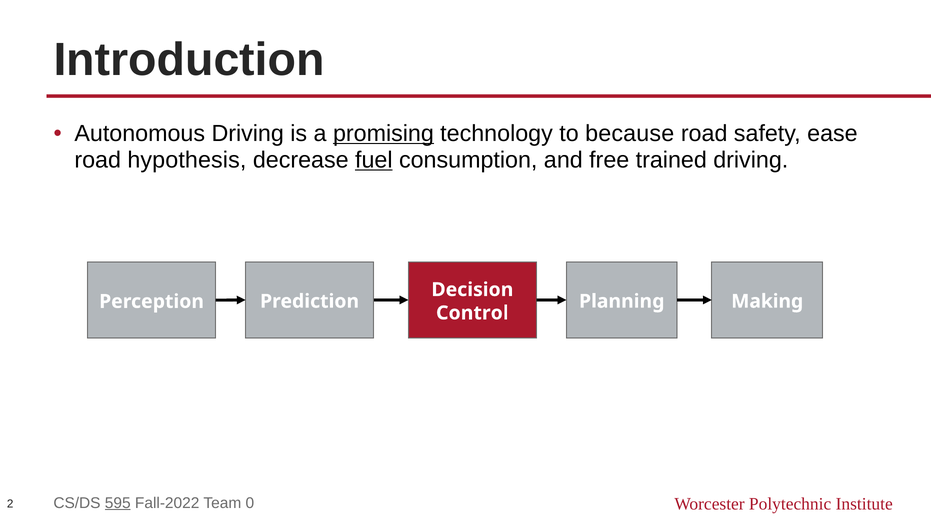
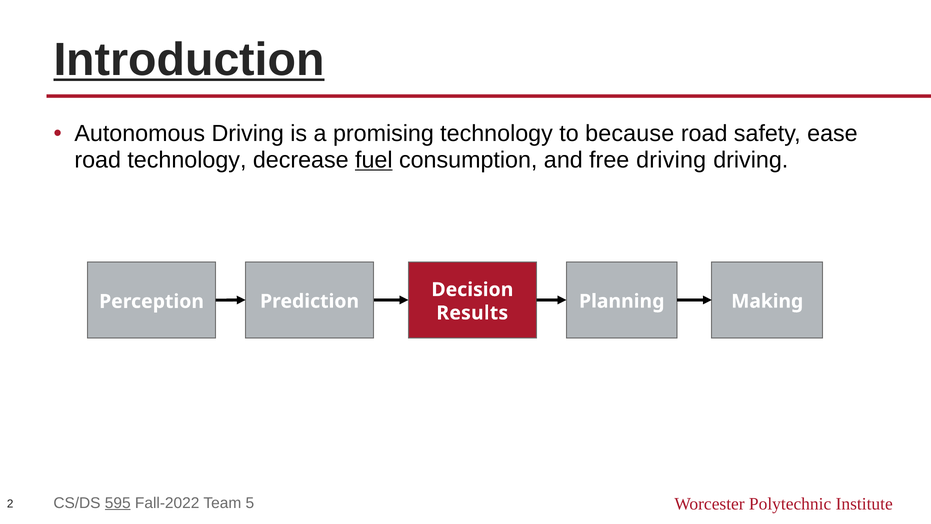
Introduction underline: none -> present
promising underline: present -> none
road hypothesis: hypothesis -> technology
free trained: trained -> driving
Control: Control -> Results
0: 0 -> 5
